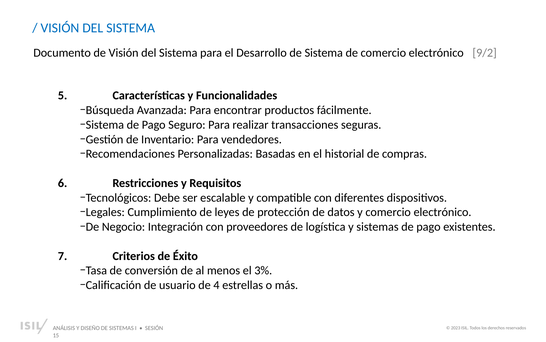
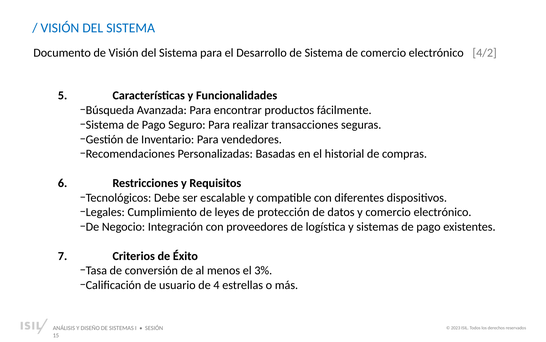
9/2: 9/2 -> 4/2
